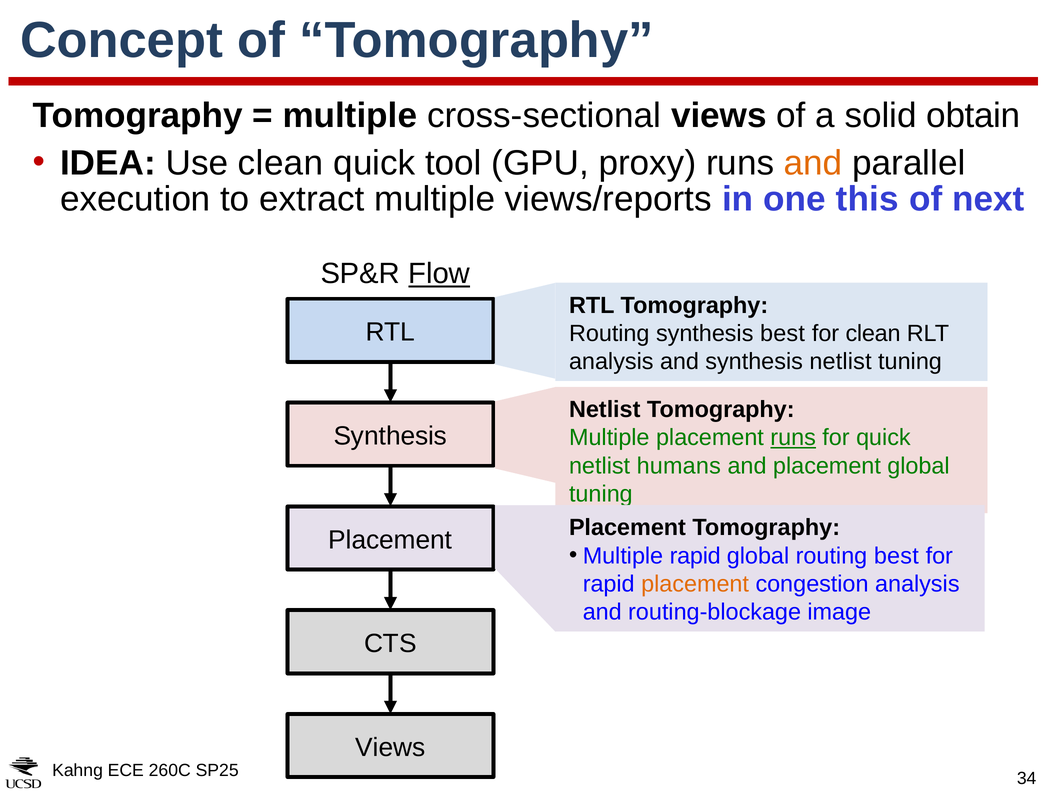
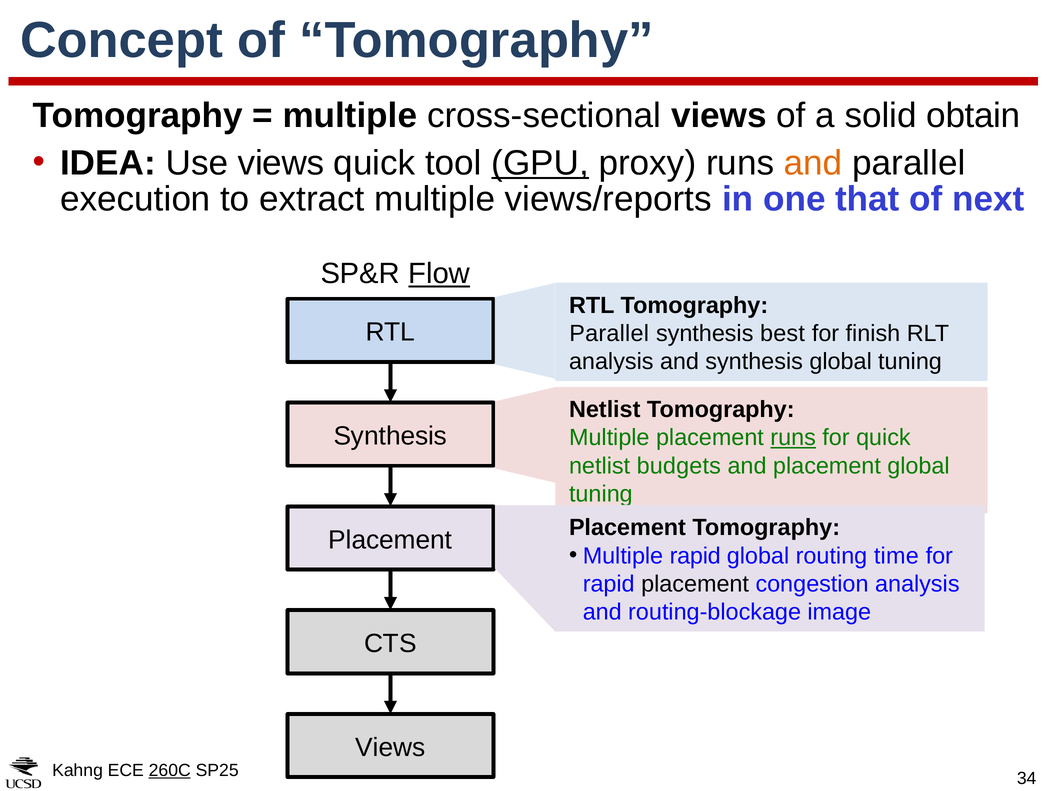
Use clean: clean -> views
GPU underline: none -> present
this: this -> that
Routing at (609, 333): Routing -> Parallel
for clean: clean -> finish
synthesis netlist: netlist -> global
humans: humans -> budgets
routing best: best -> time
placement at (695, 584) colour: orange -> black
260C underline: none -> present
